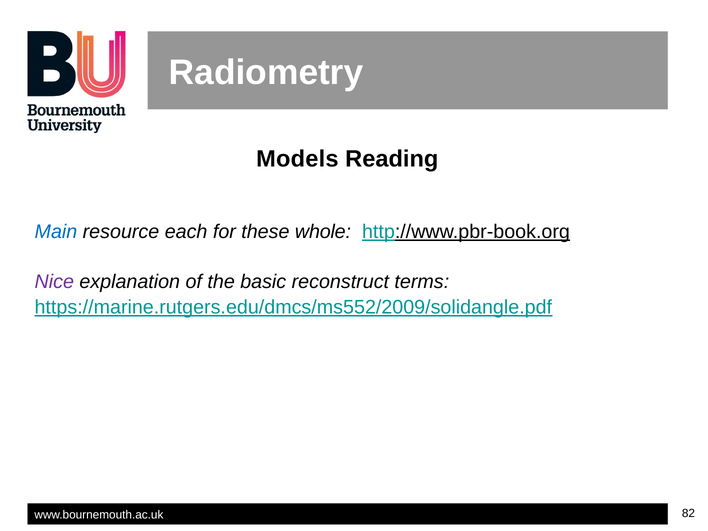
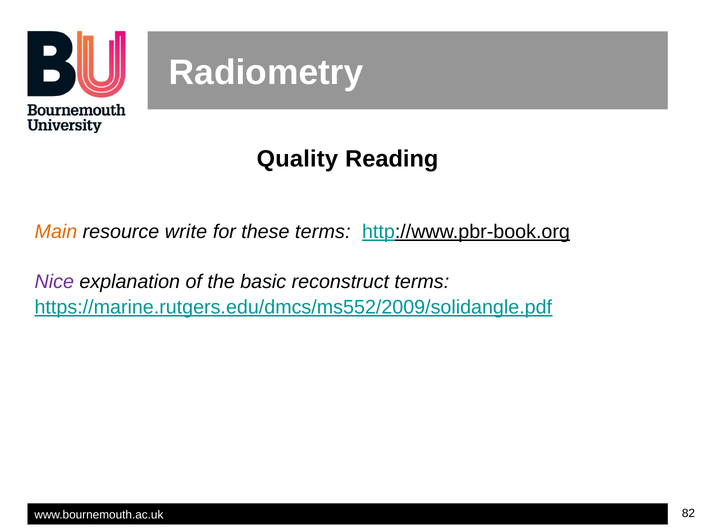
Models: Models -> Quality
Main colour: blue -> orange
each: each -> write
these whole: whole -> terms
